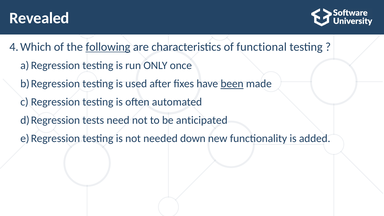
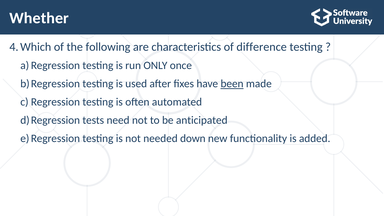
Revealed: Revealed -> Whether
following underline: present -> none
functional: functional -> difference
